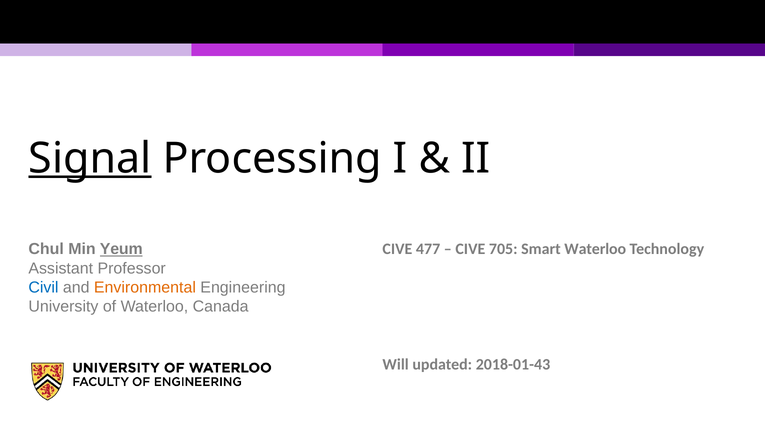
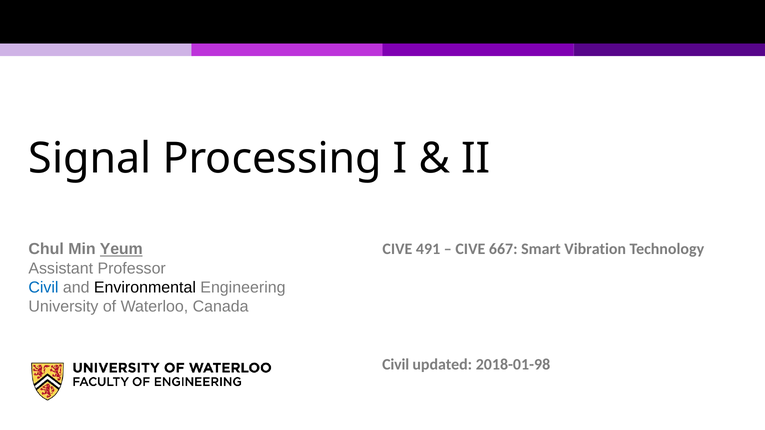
Signal underline: present -> none
477: 477 -> 491
705: 705 -> 667
Smart Waterloo: Waterloo -> Vibration
Environmental colour: orange -> black
Will at (396, 365): Will -> Civil
2018-01-43: 2018-01-43 -> 2018-01-98
